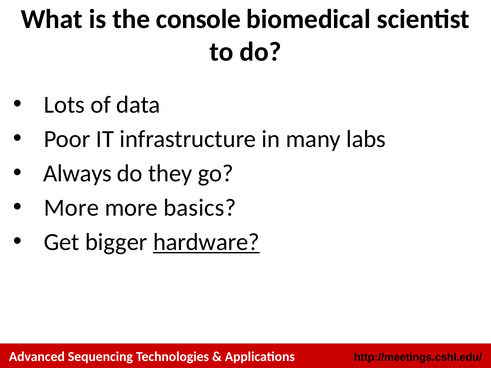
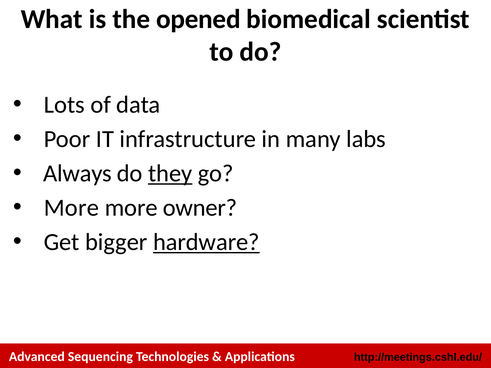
console: console -> opened
they underline: none -> present
basics: basics -> owner
